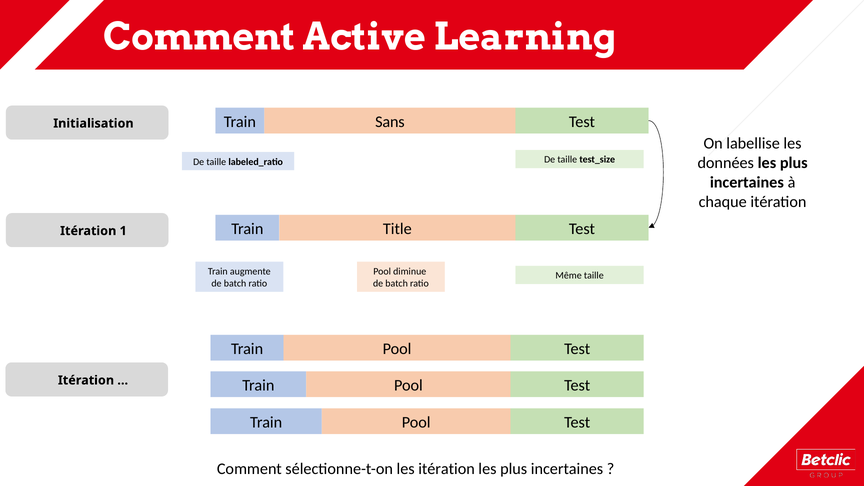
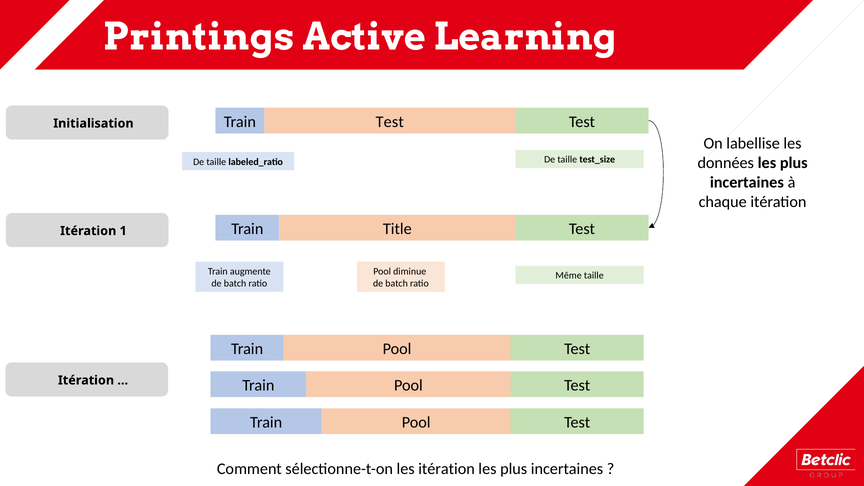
Comment at (199, 37): Comment -> Printings
Train Sans: Sans -> Test
